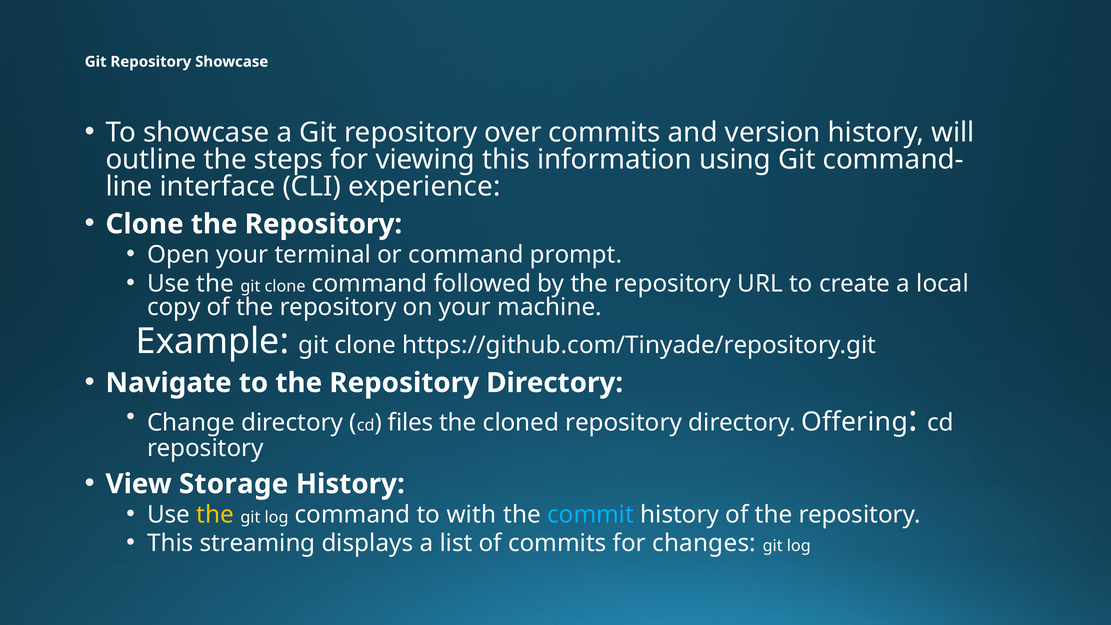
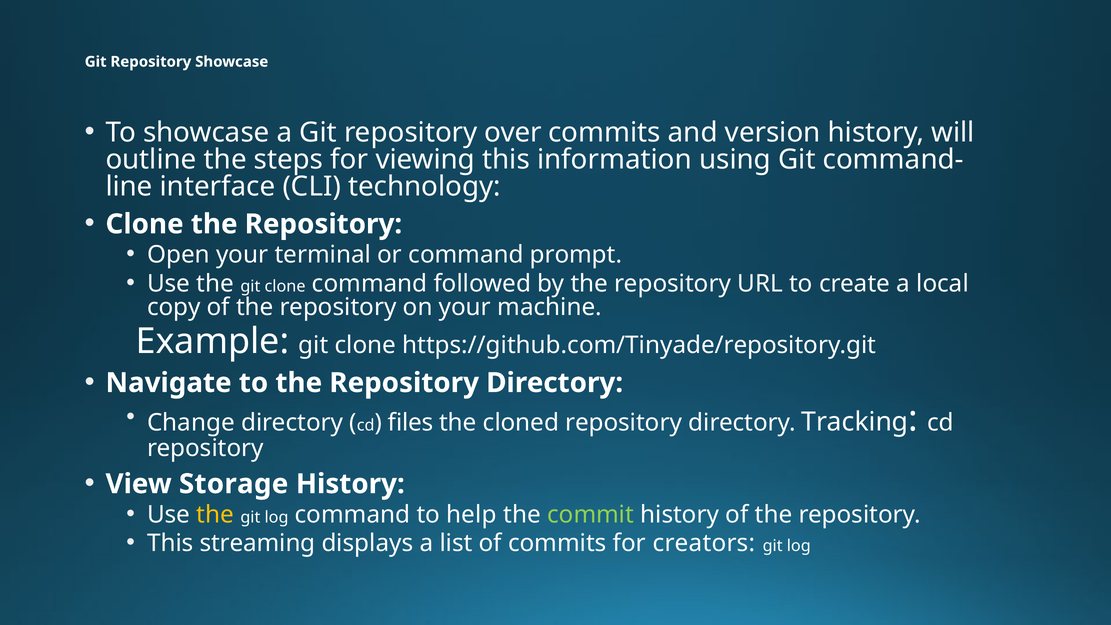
experience: experience -> technology
Offering: Offering -> Tracking
with: with -> help
commit colour: light blue -> light green
changes: changes -> creators
